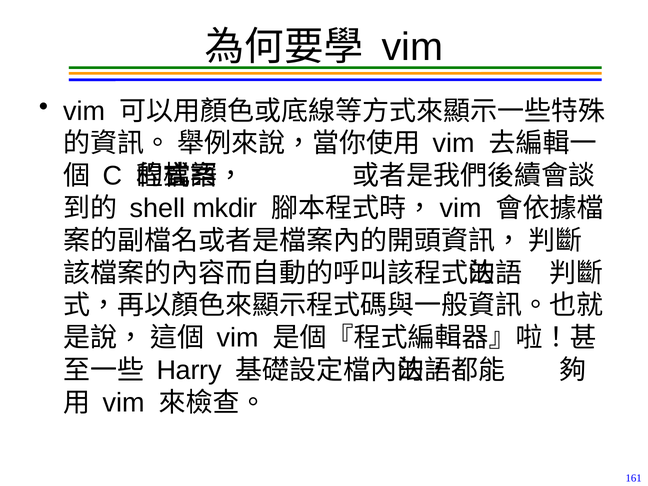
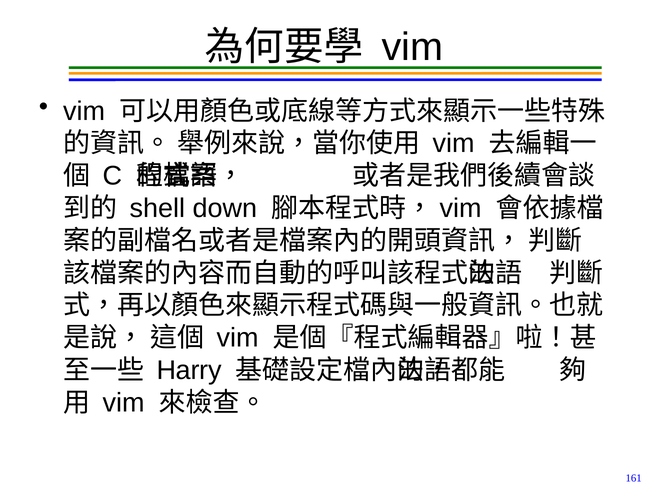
mkdir: mkdir -> down
